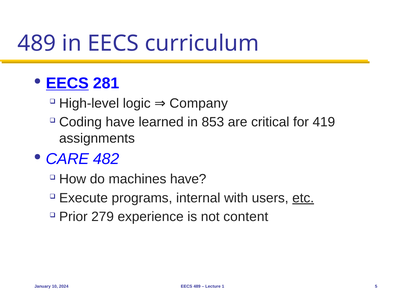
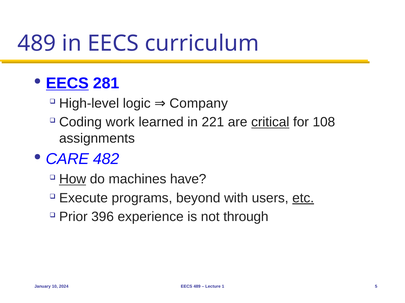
Coding have: have -> work
853: 853 -> 221
critical underline: none -> present
419: 419 -> 108
How underline: none -> present
internal: internal -> beyond
279: 279 -> 396
content: content -> through
